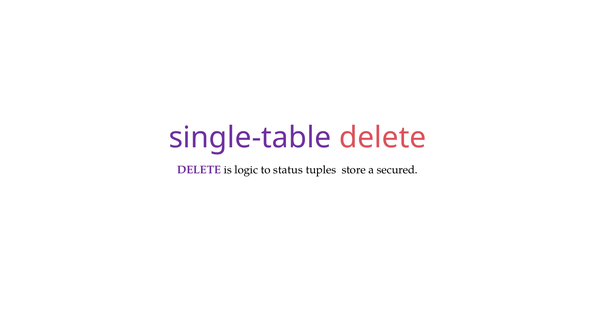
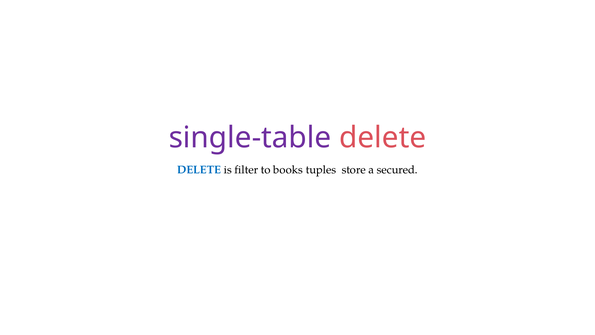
DELETE at (199, 170) colour: purple -> blue
logic: logic -> filter
status: status -> books
